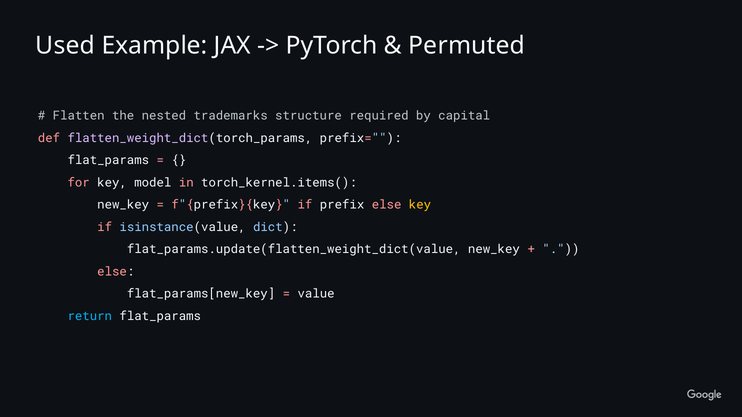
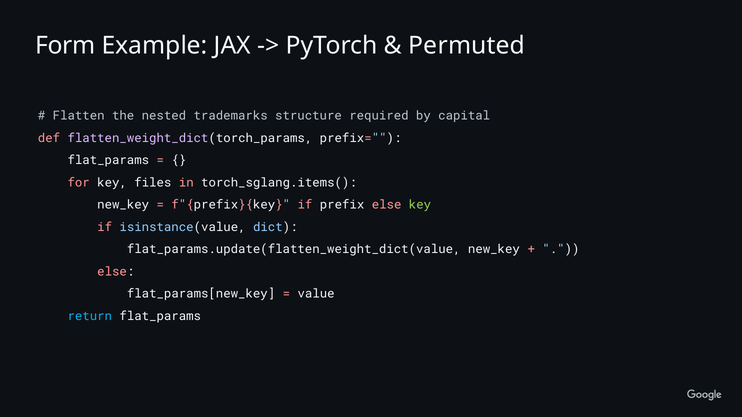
Used: Used -> Form
model: model -> files
torch_kernel.items(: torch_kernel.items( -> torch_sglang.items(
key at (420, 205) colour: yellow -> light green
